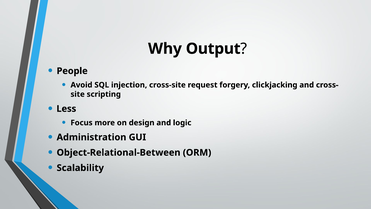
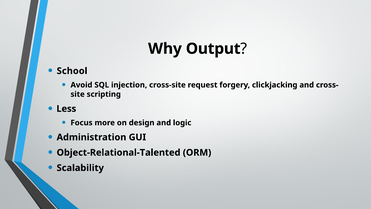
People: People -> School
Object-Relational-Between: Object-Relational-Between -> Object-Relational-Talented
